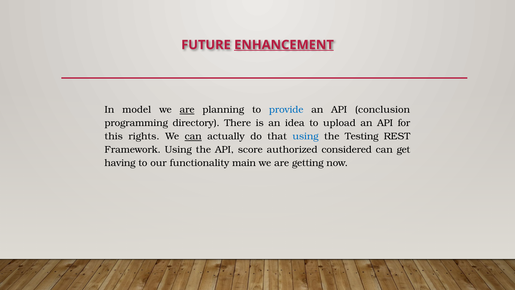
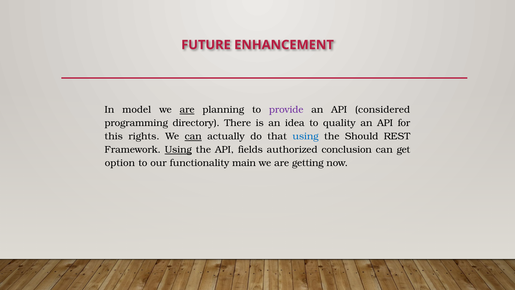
ENHANCEMENT underline: present -> none
provide colour: blue -> purple
conclusion: conclusion -> considered
upload: upload -> quality
Testing: Testing -> Should
Using at (178, 150) underline: none -> present
score: score -> fields
considered: considered -> conclusion
having: having -> option
